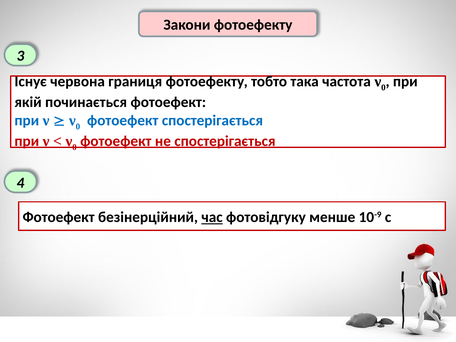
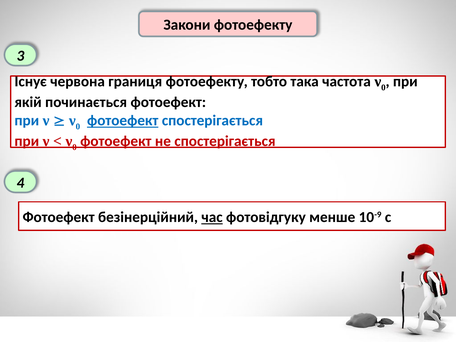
фотоефект at (123, 121) underline: none -> present
